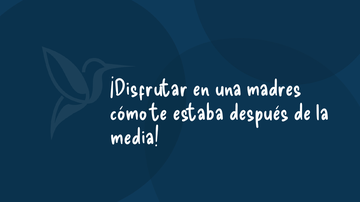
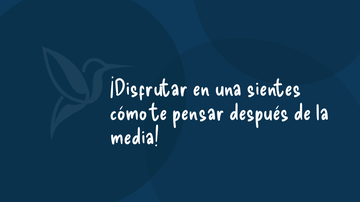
madres: madres -> sientes
estaba: estaba -> pensar
